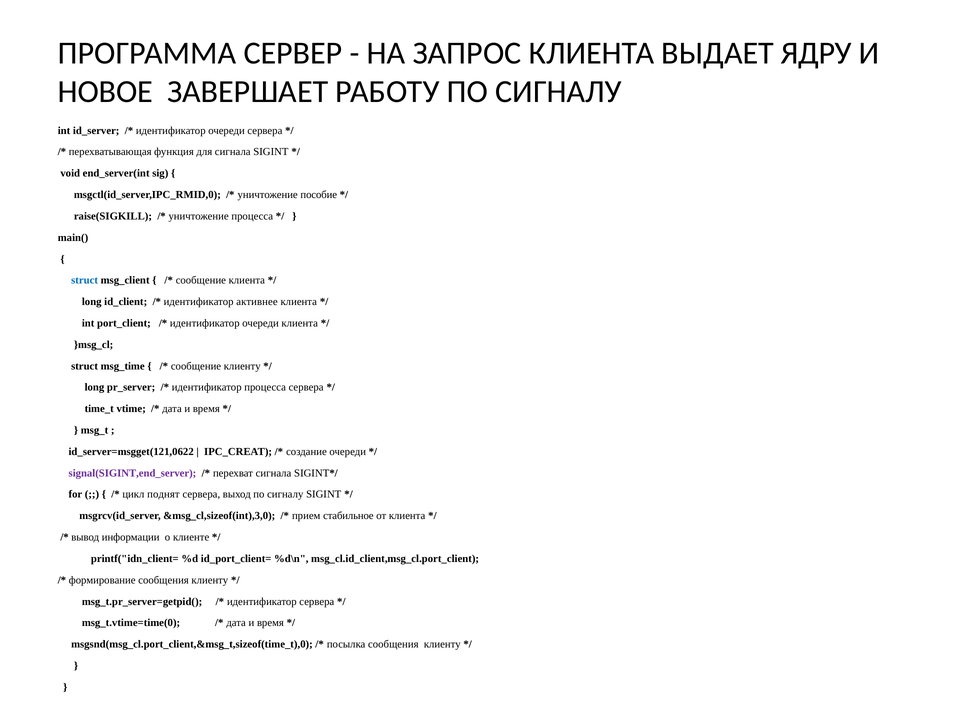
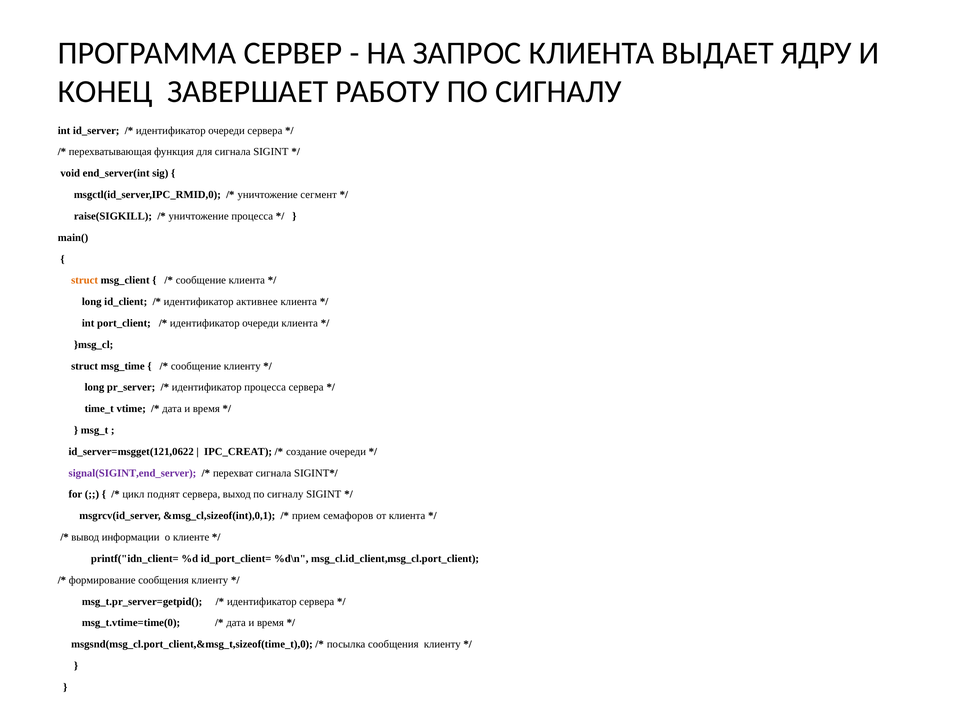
НОВОЕ: НОВОЕ -> КОНЕЦ
пособие: пособие -> сегмент
struct at (85, 280) colour: blue -> orange
&msg_cl,sizeof(int),3,0: &msg_cl,sizeof(int),3,0 -> &msg_cl,sizeof(int),0,1
стабильное: стабильное -> семафоров
